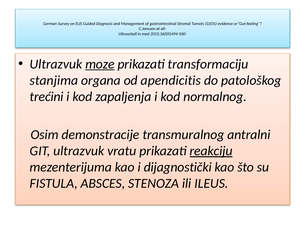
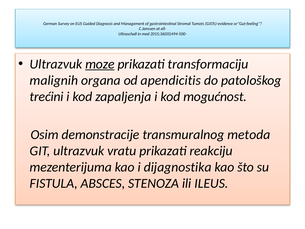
stanjima: stanjima -> malignih
normalnog: normalnog -> mogućnost
antralni: antralni -> metoda
reakciju underline: present -> none
dijagnostički: dijagnostički -> dijagnostika
